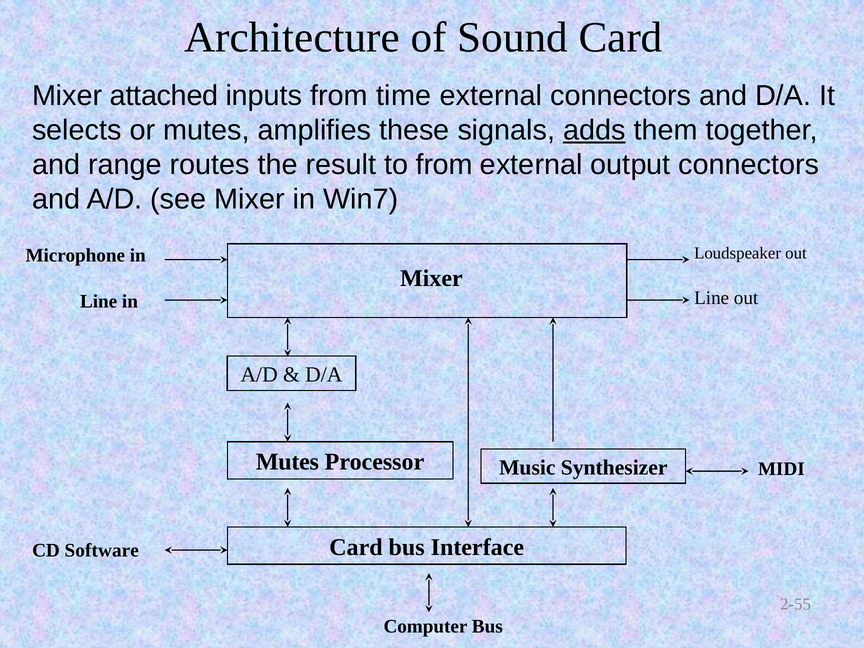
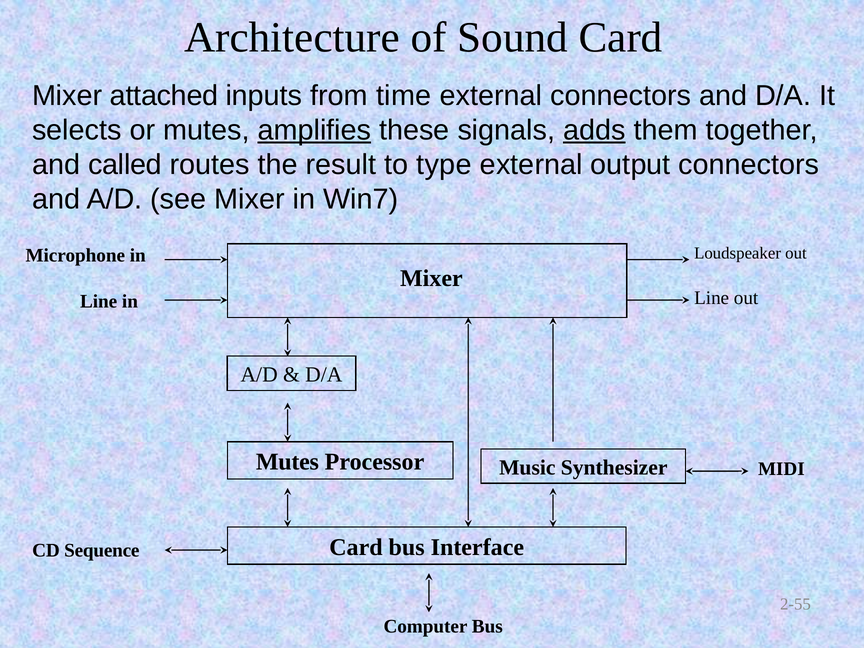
amplifies underline: none -> present
range: range -> called
to from: from -> type
Software: Software -> Sequence
